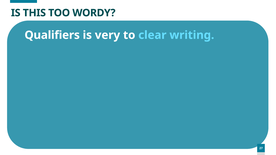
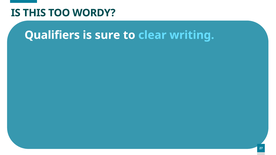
very: very -> sure
